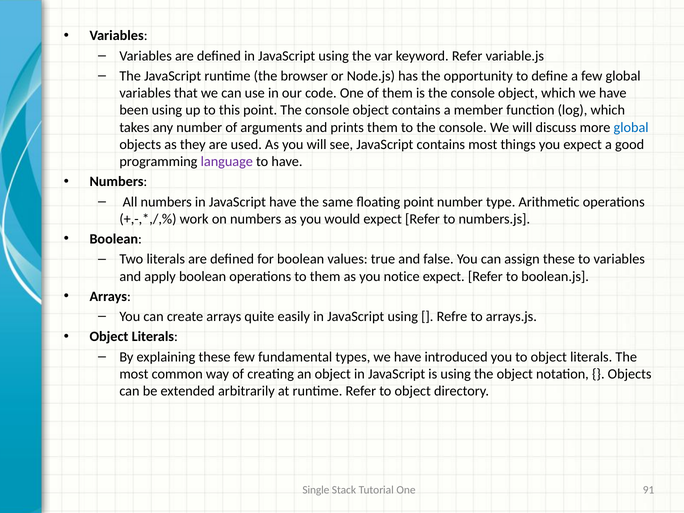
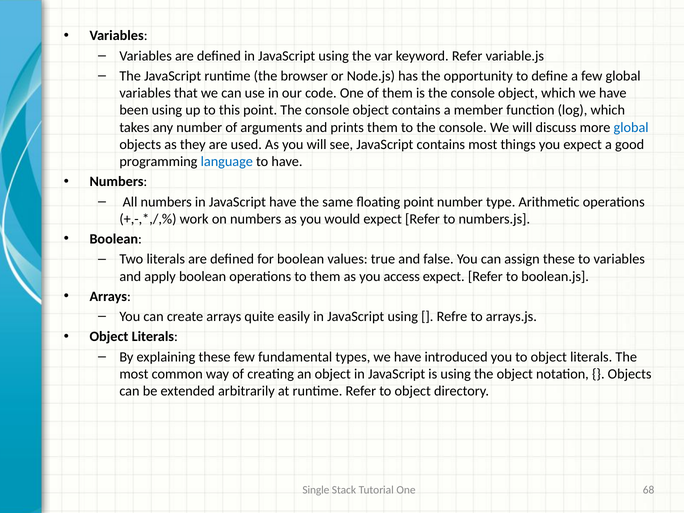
language colour: purple -> blue
notice: notice -> access
91: 91 -> 68
